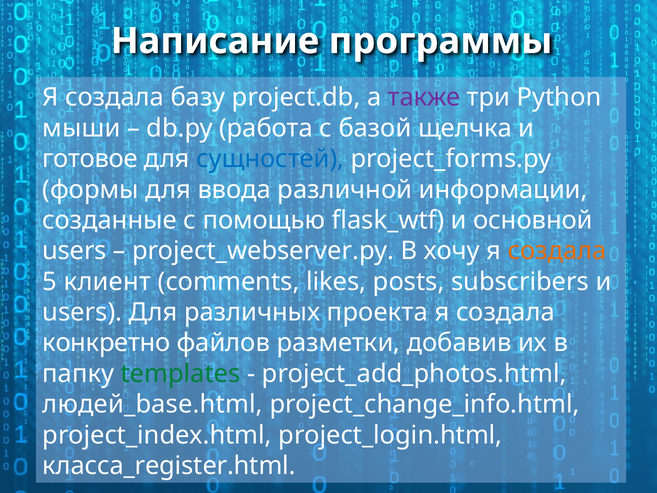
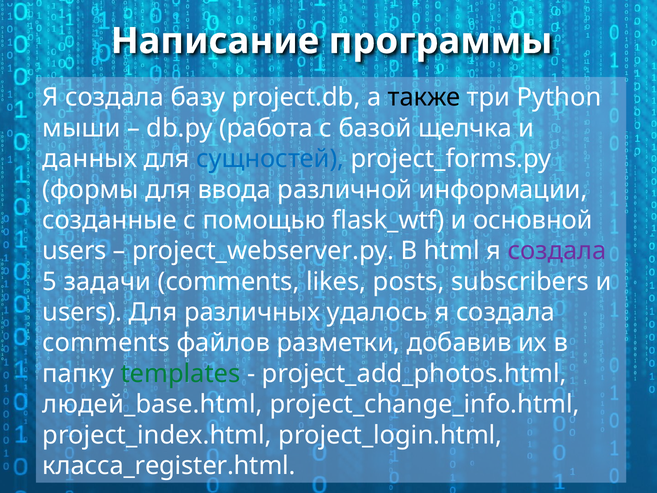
также colour: purple -> black
готовое: готовое -> данных
хочу: хочу -> html
создала at (557, 251) colour: orange -> purple
клиент: клиент -> задачи
проекта: проекта -> удалось
конкретно at (106, 343): конкретно -> comments
